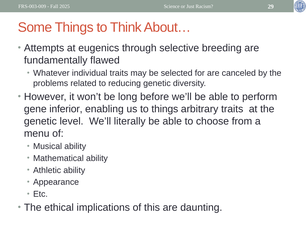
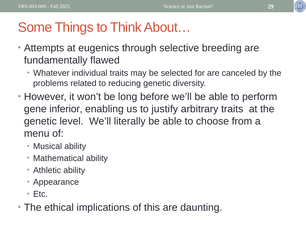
to things: things -> justify
